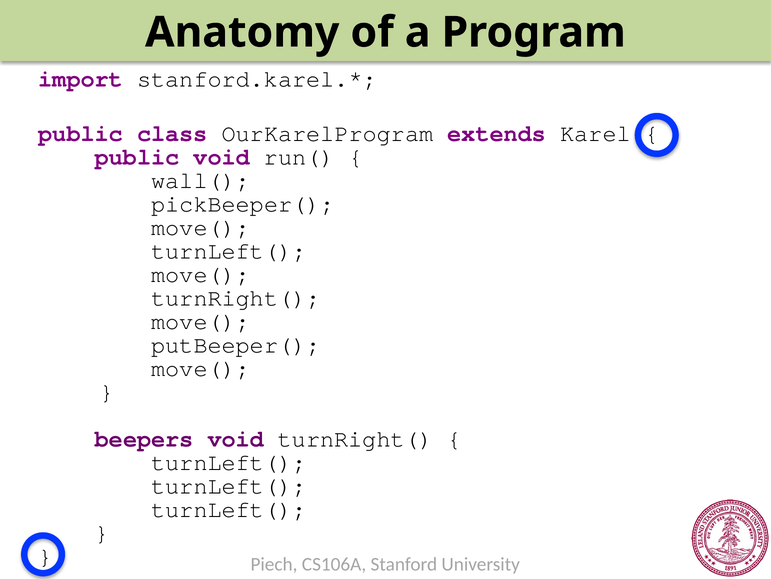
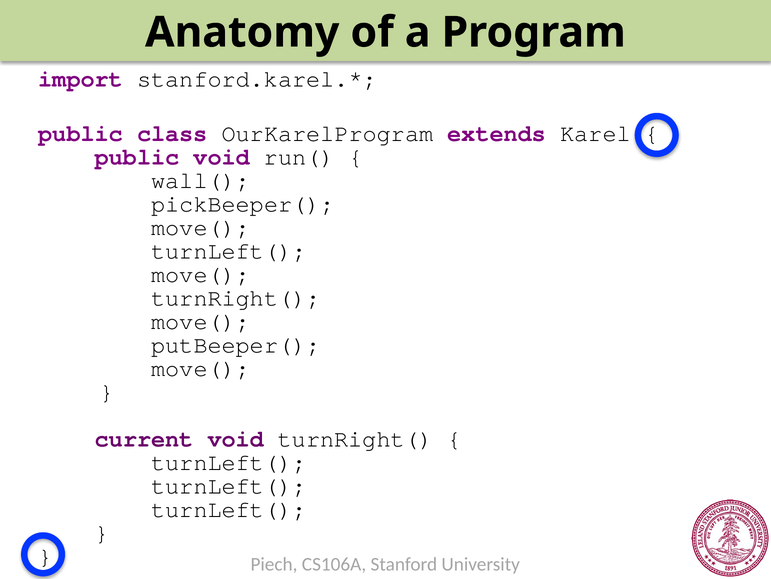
beepers: beepers -> current
